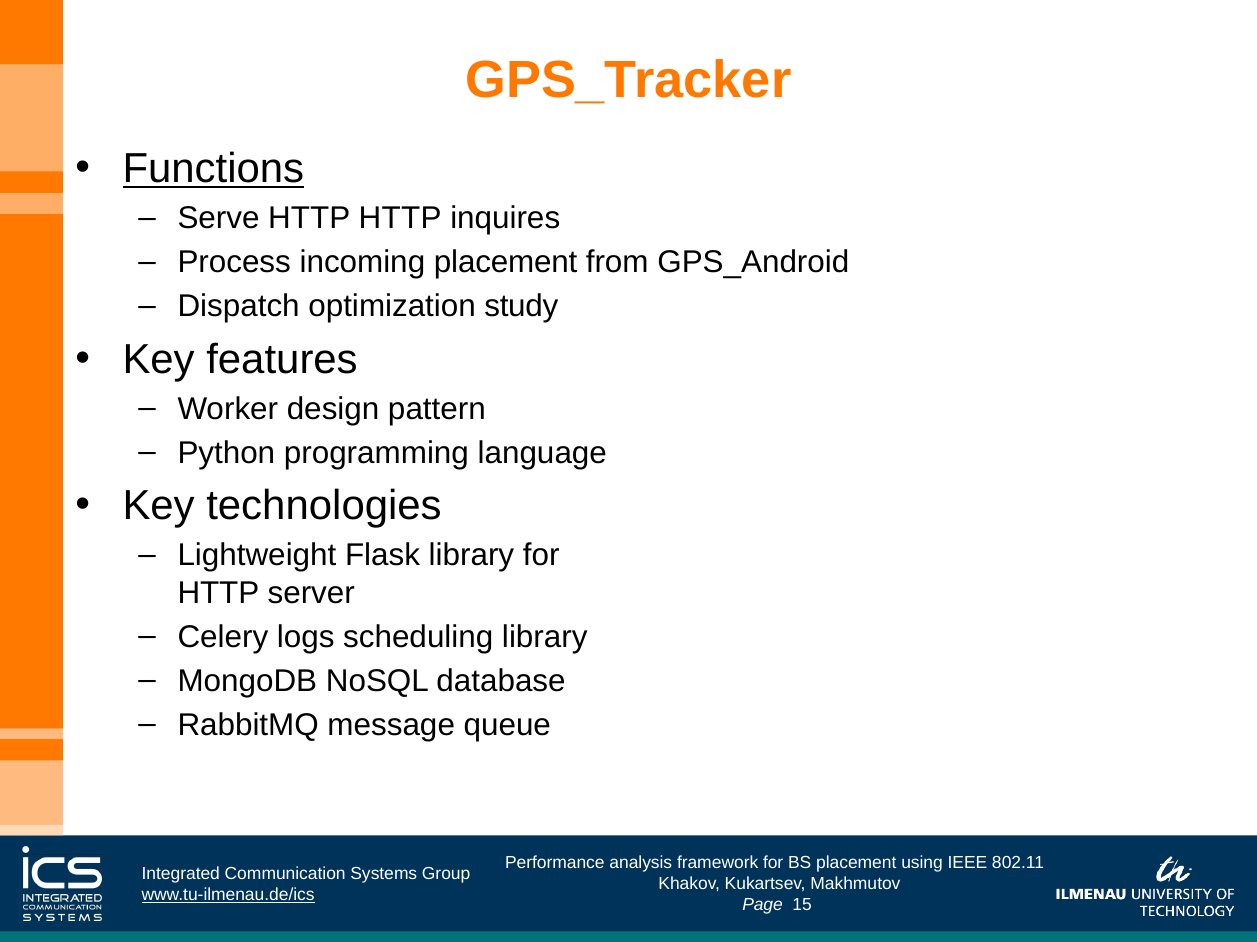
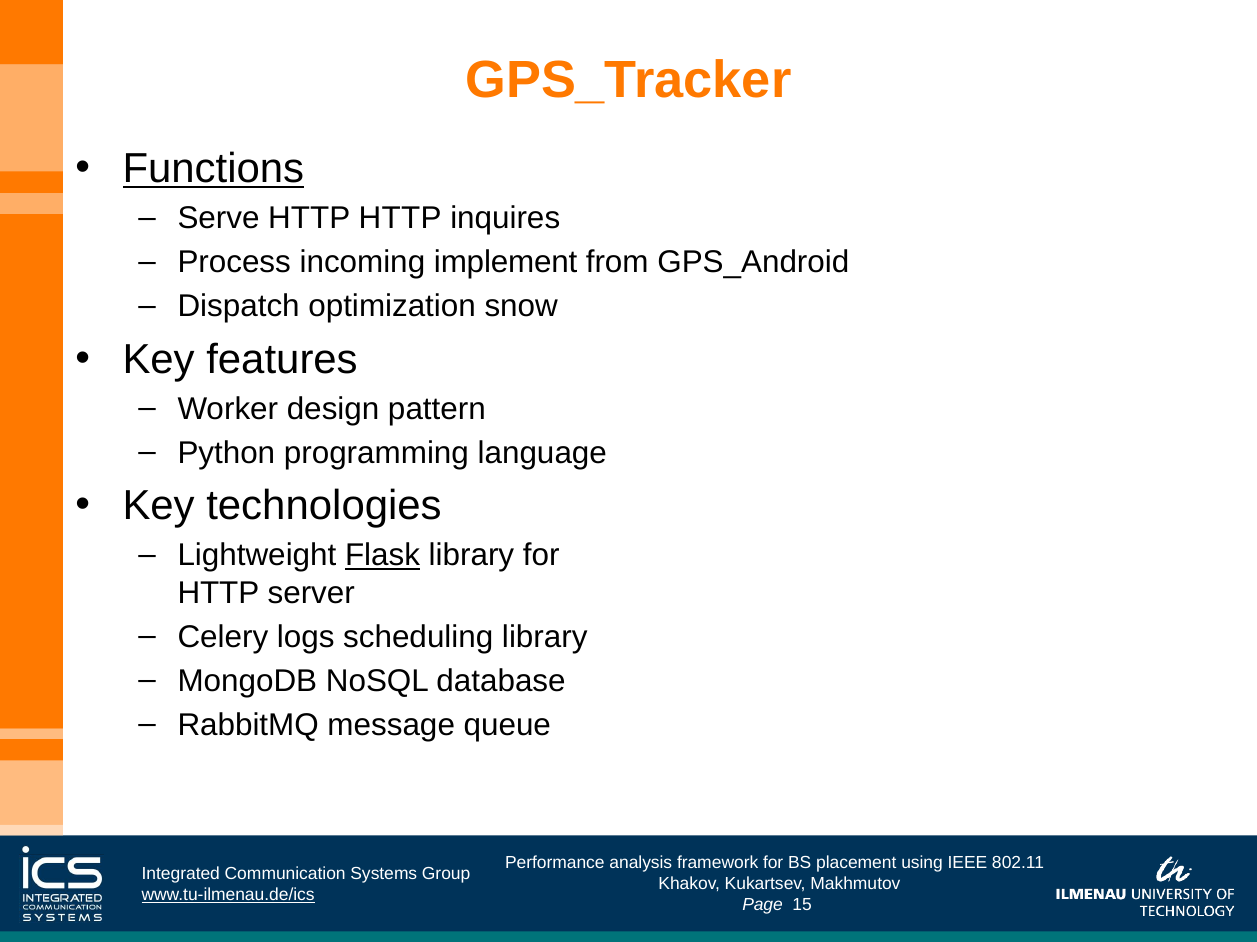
incoming placement: placement -> implement
study: study -> snow
Flask underline: none -> present
